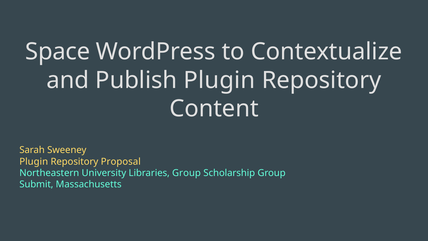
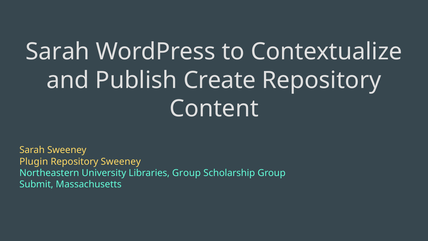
Space at (58, 52): Space -> Sarah
Publish Plugin: Plugin -> Create
Repository Proposal: Proposal -> Sweeney
